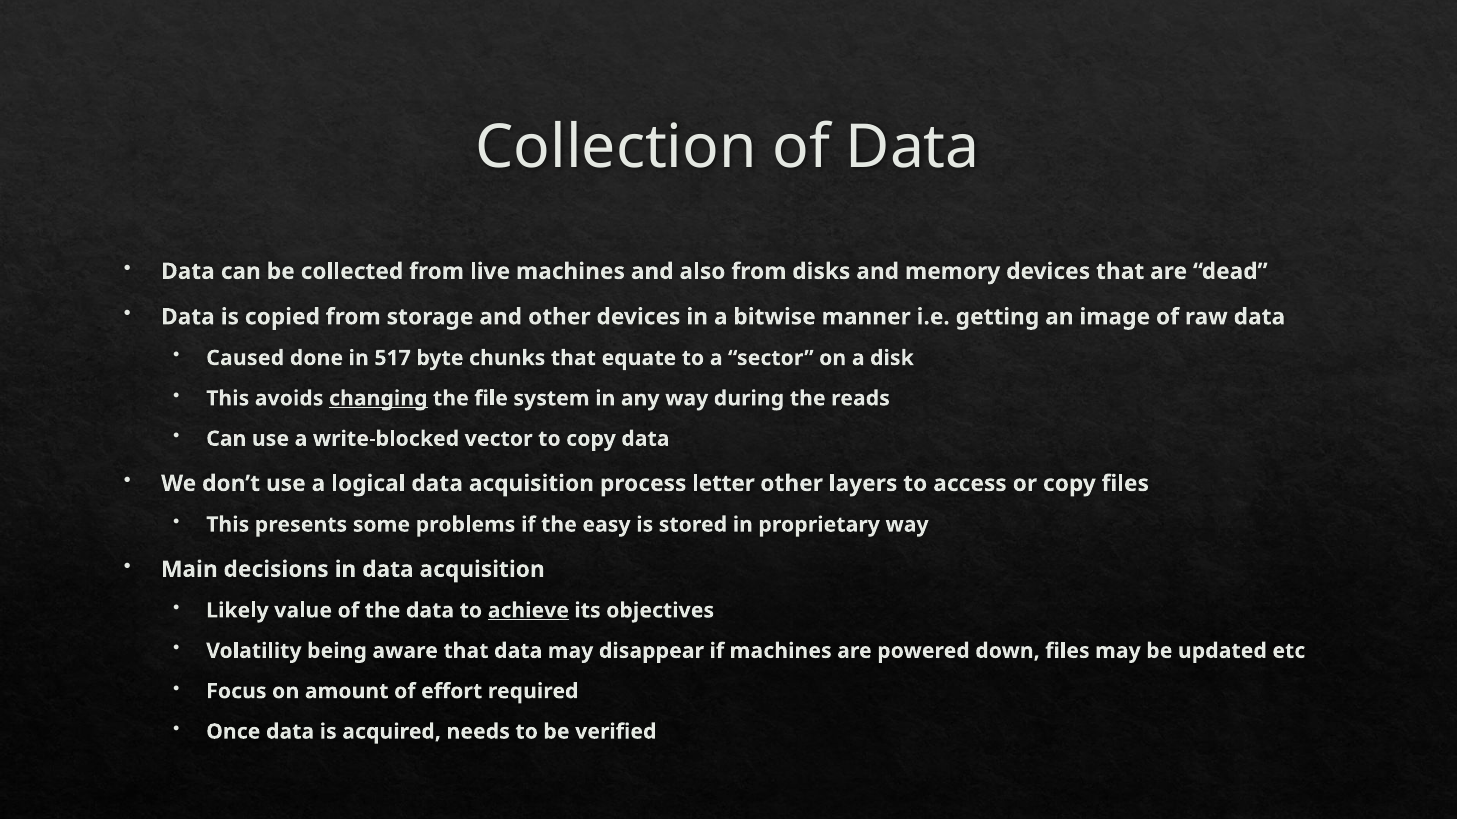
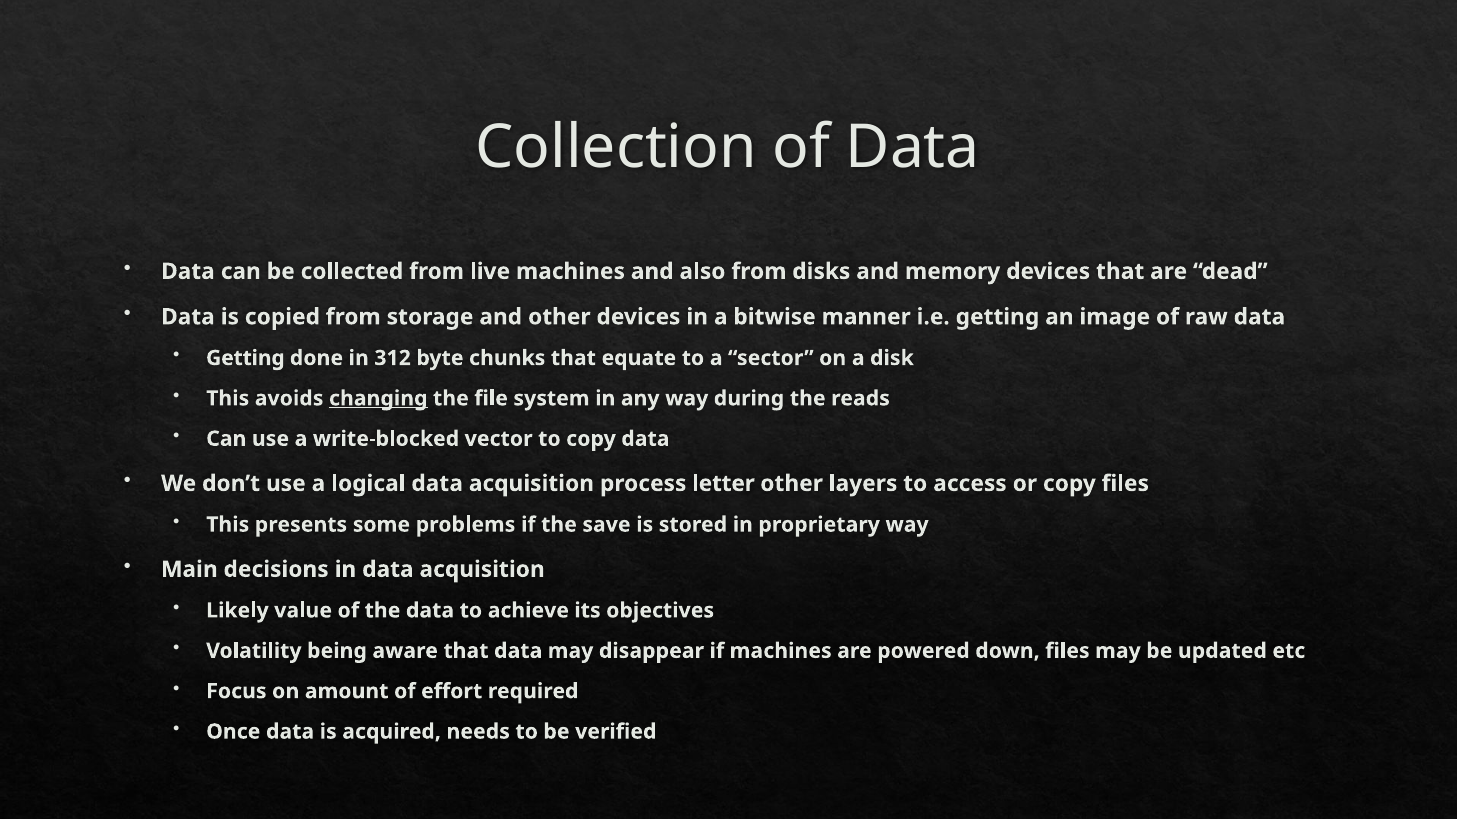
Caused at (245, 358): Caused -> Getting
517: 517 -> 312
easy: easy -> save
achieve underline: present -> none
